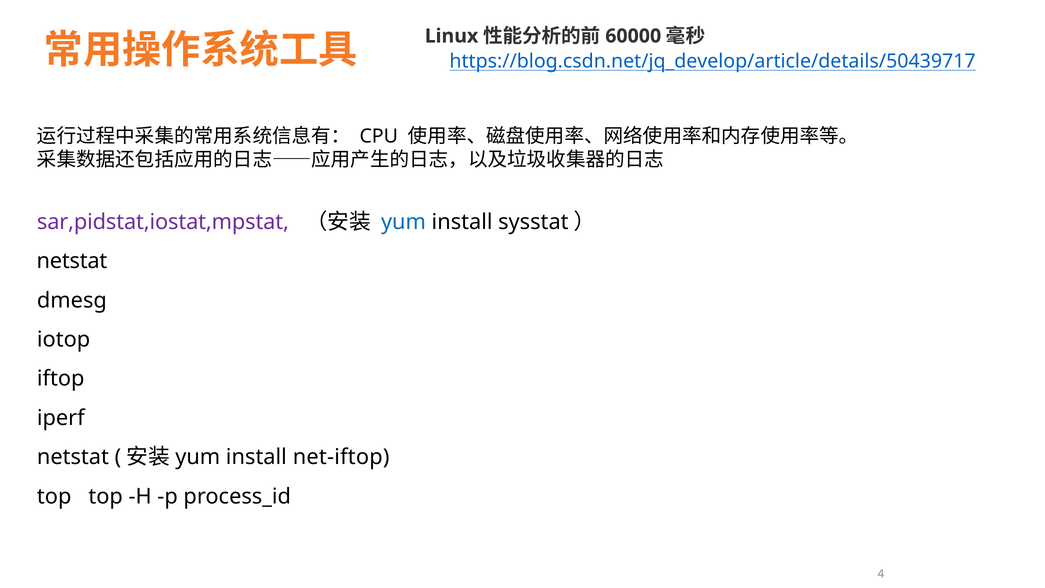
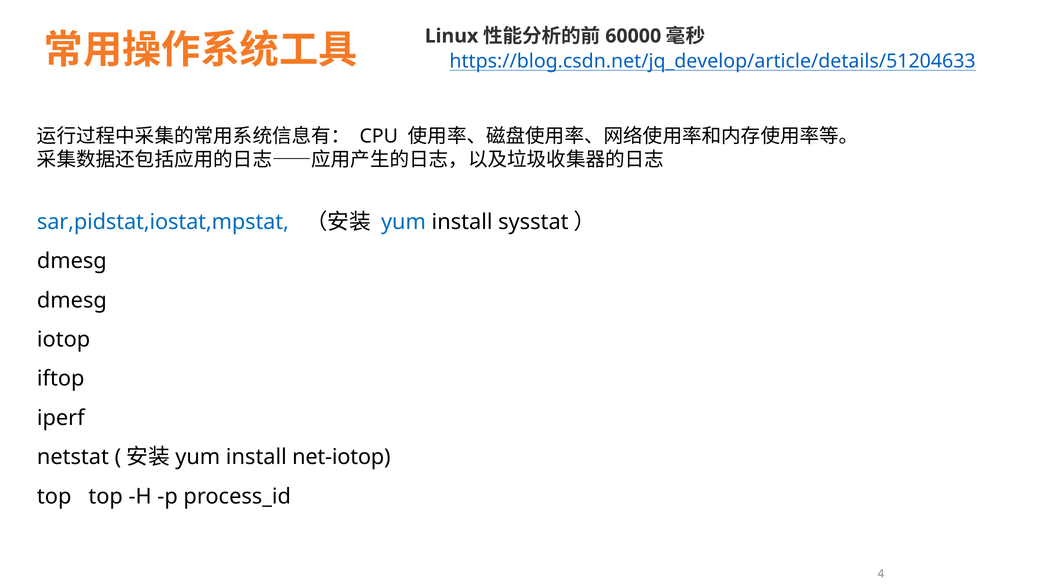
https://blog.csdn.net/jq_develop/article/details/50439717: https://blog.csdn.net/jq_develop/article/details/50439717 -> https://blog.csdn.net/jq_develop/article/details/51204633
sar,pidstat,iostat,mpstat colour: purple -> blue
netstat at (72, 261): netstat -> dmesg
net-iftop: net-iftop -> net-iotop
